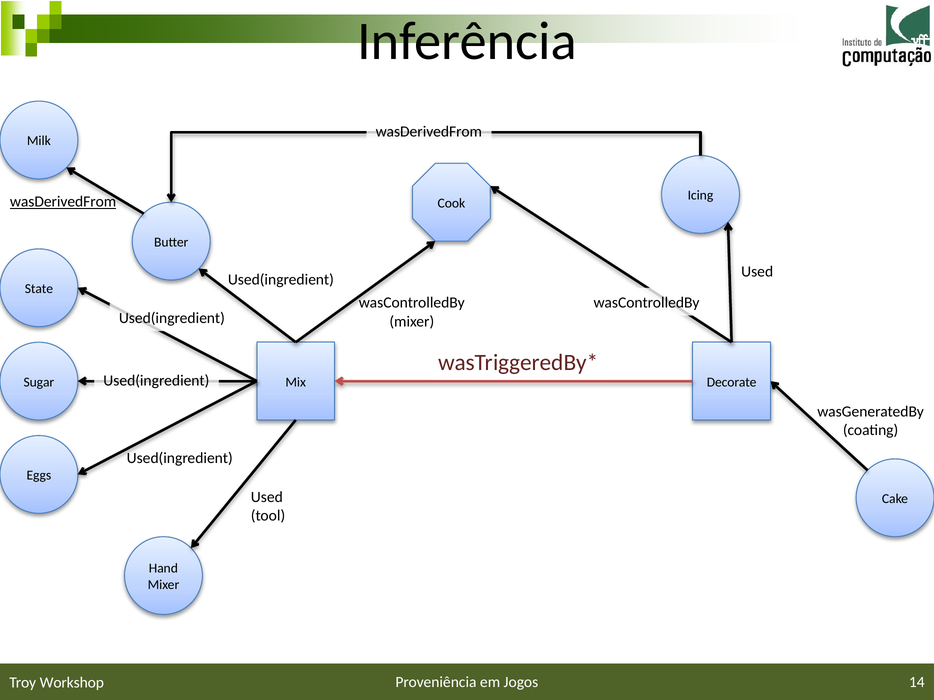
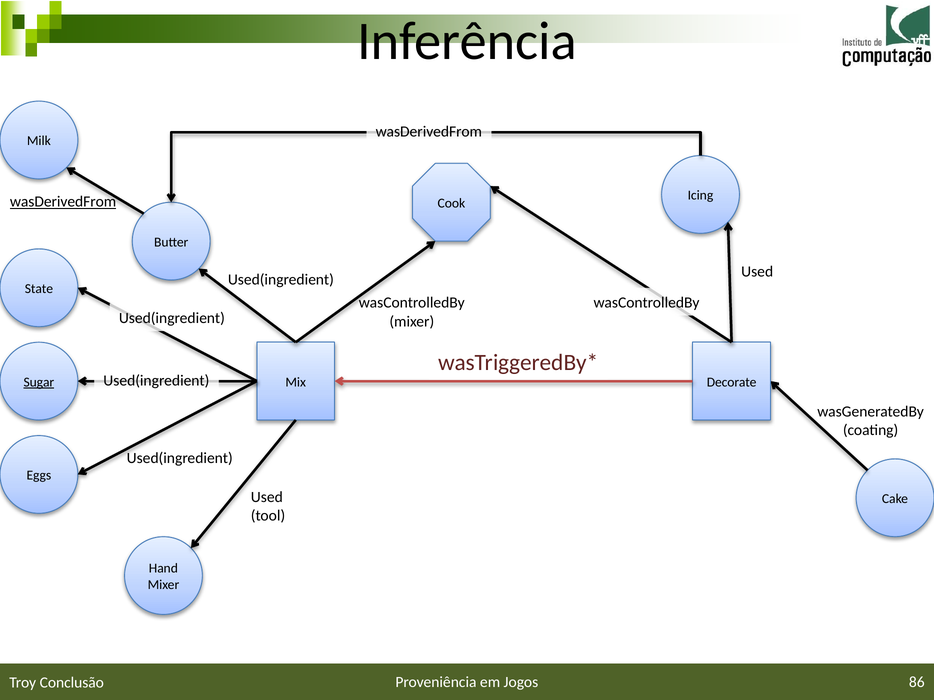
Sugar underline: none -> present
14: 14 -> 86
Workshop: Workshop -> Conclusão
